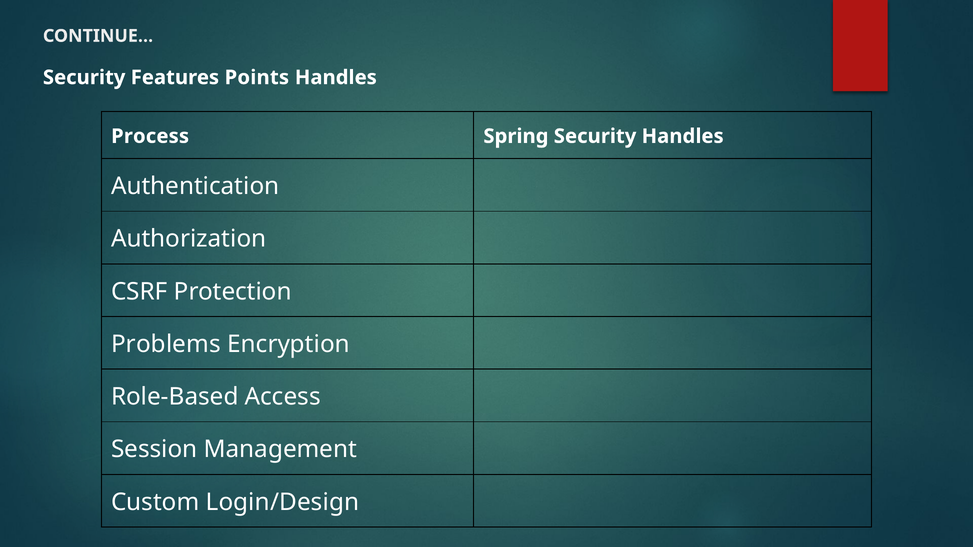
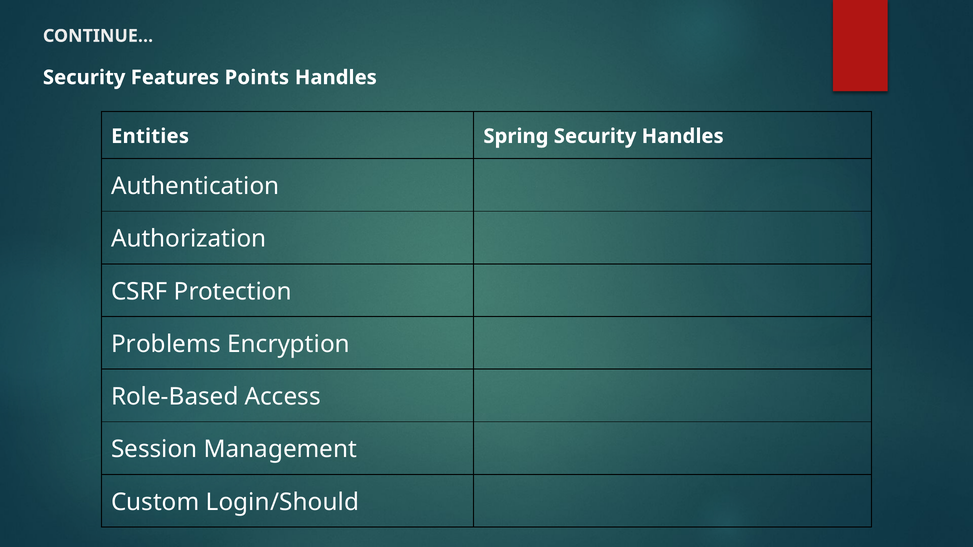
Process: Process -> Entities
Login/Design: Login/Design -> Login/Should
